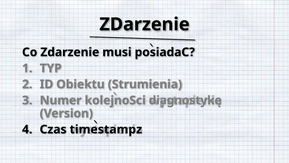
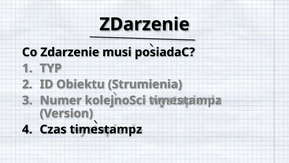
kolejnoSci diagnostykę: diagnostykę -> timestampz
